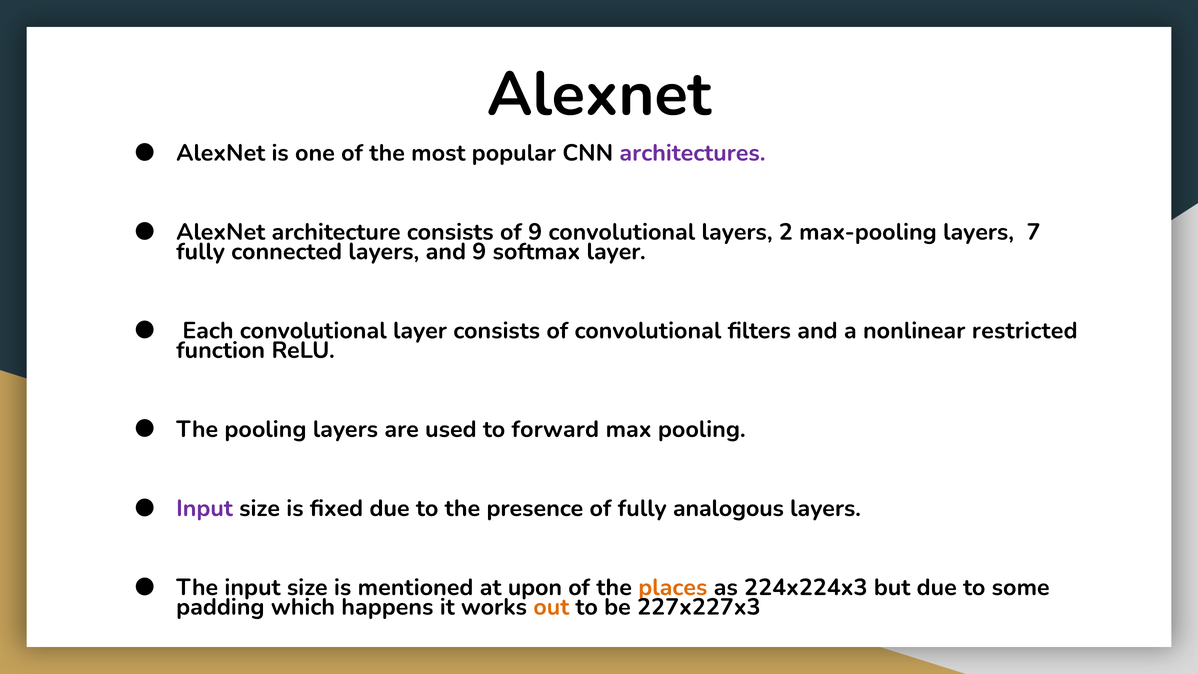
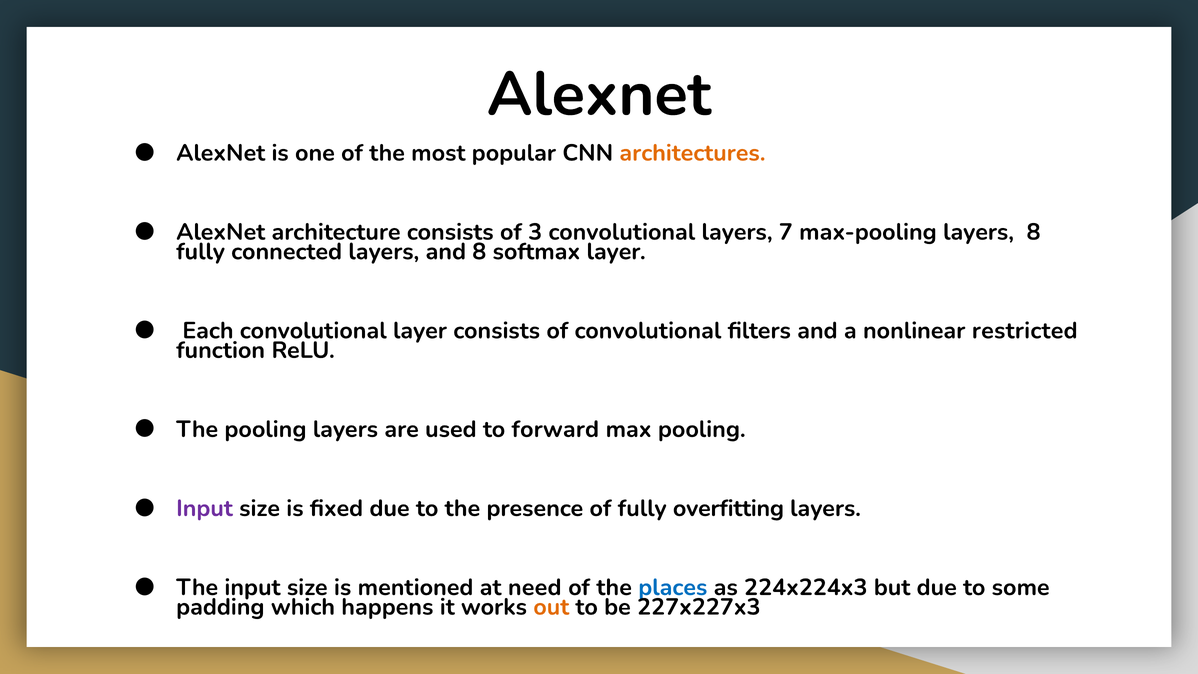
architectures colour: purple -> orange
of 9: 9 -> 3
2: 2 -> 7
layers 7: 7 -> 8
and 9: 9 -> 8
analogous: analogous -> overfitting
upon: upon -> need
places colour: orange -> blue
